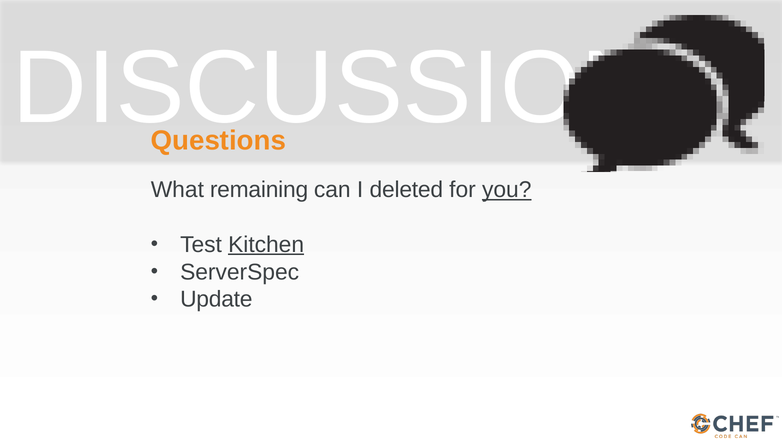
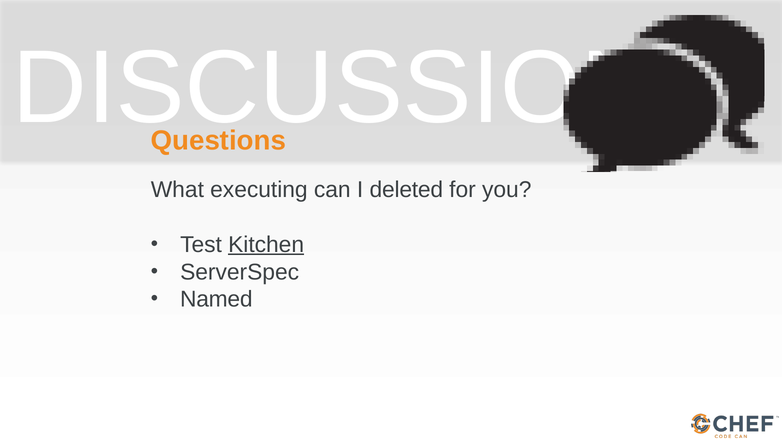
remaining: remaining -> executing
you underline: present -> none
Update: Update -> Named
